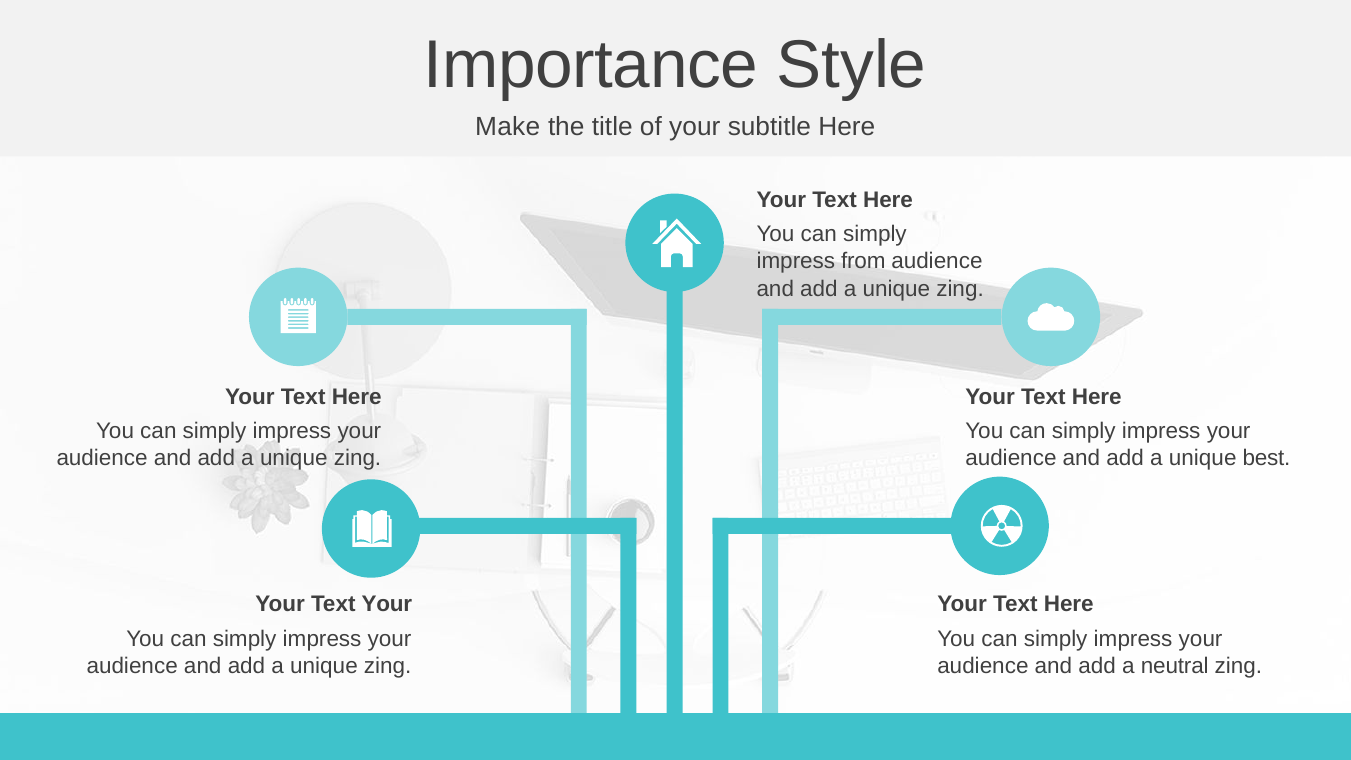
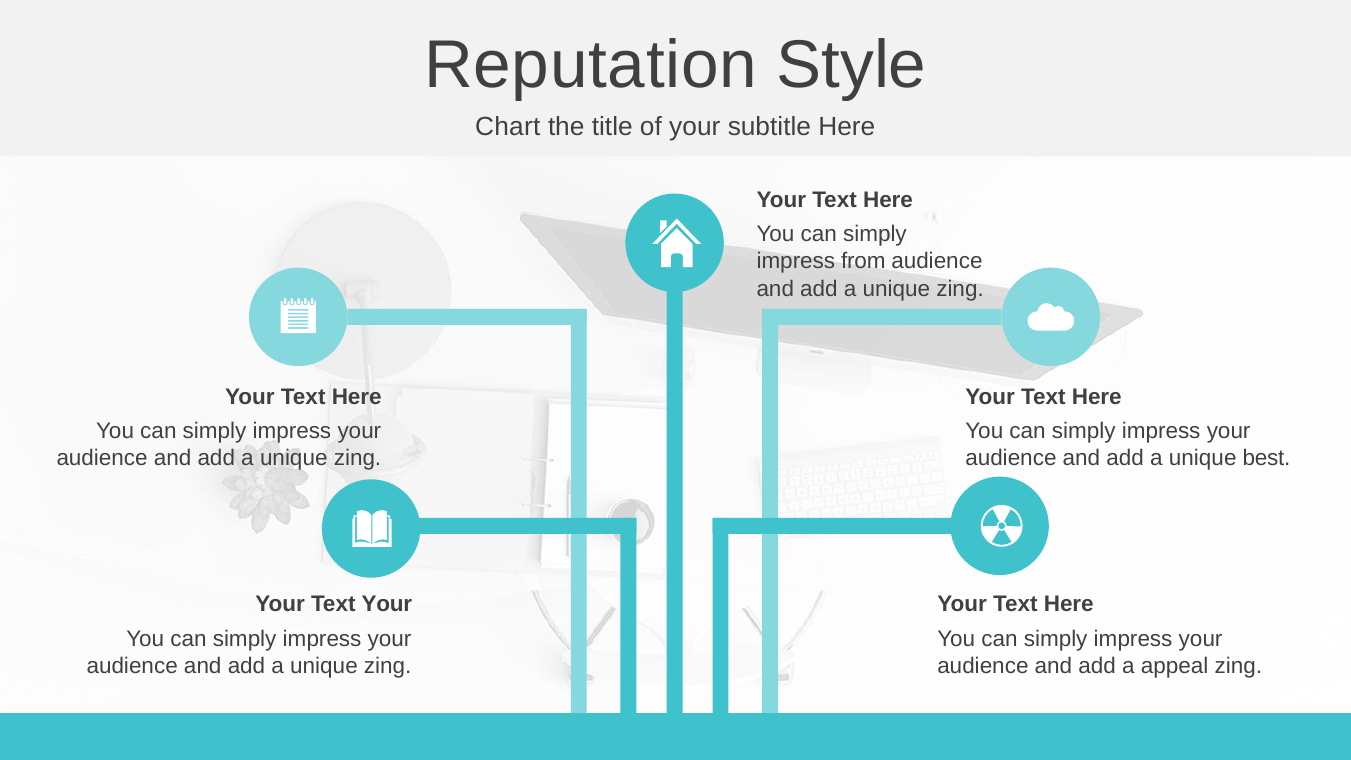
Importance: Importance -> Reputation
Make: Make -> Chart
neutral: neutral -> appeal
